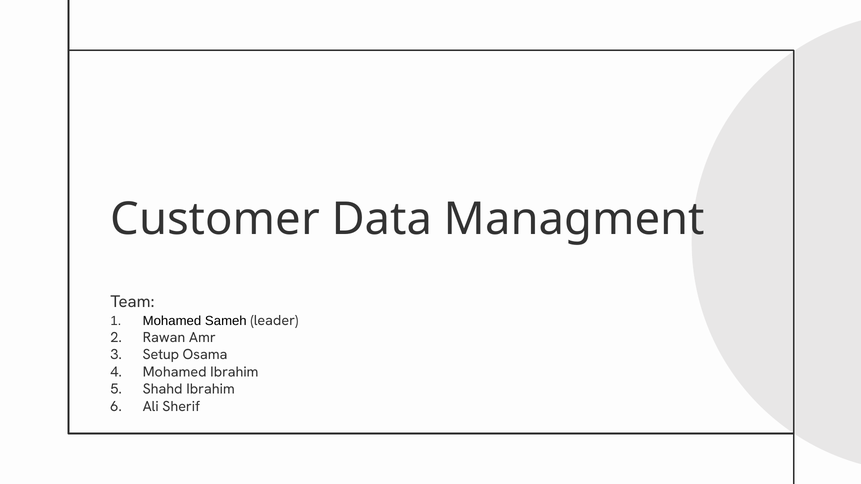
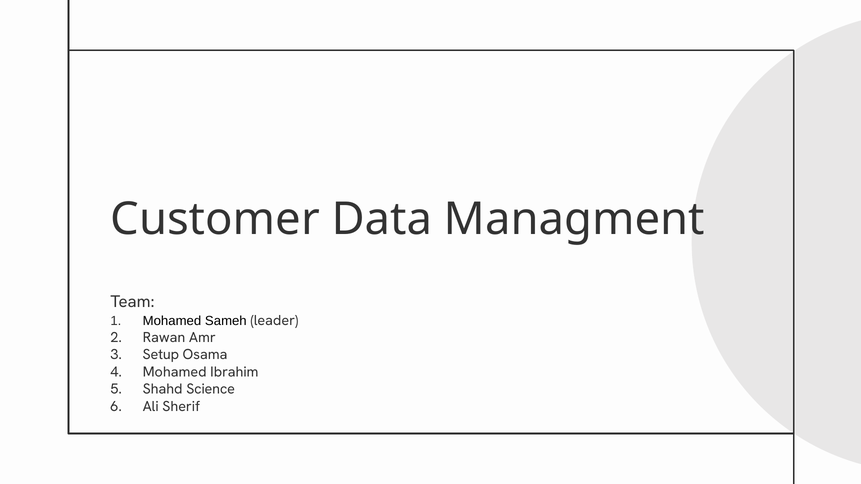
Shahd Ibrahim: Ibrahim -> Science
